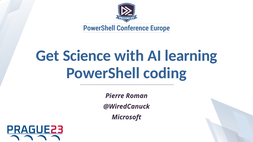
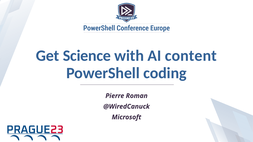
learning: learning -> content
